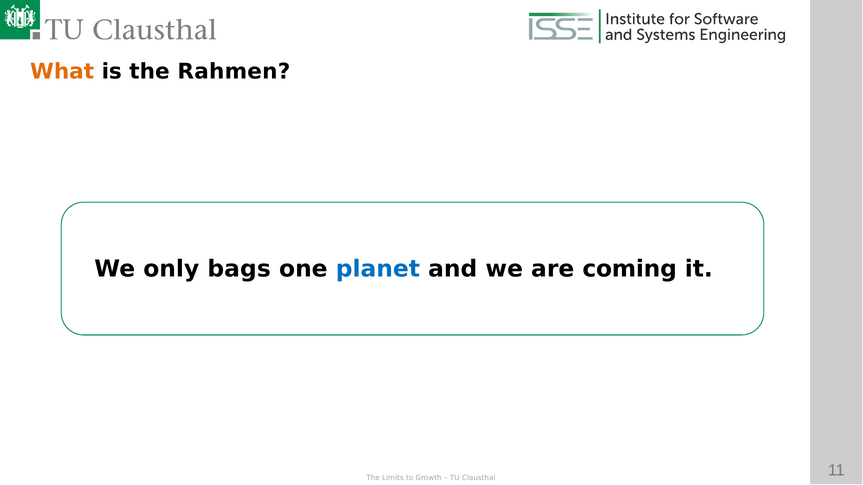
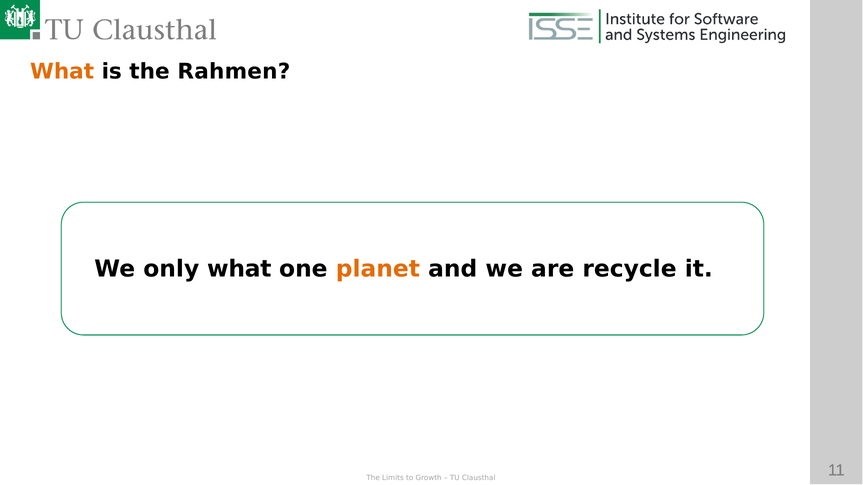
only bags: bags -> what
planet colour: blue -> orange
coming: coming -> recycle
